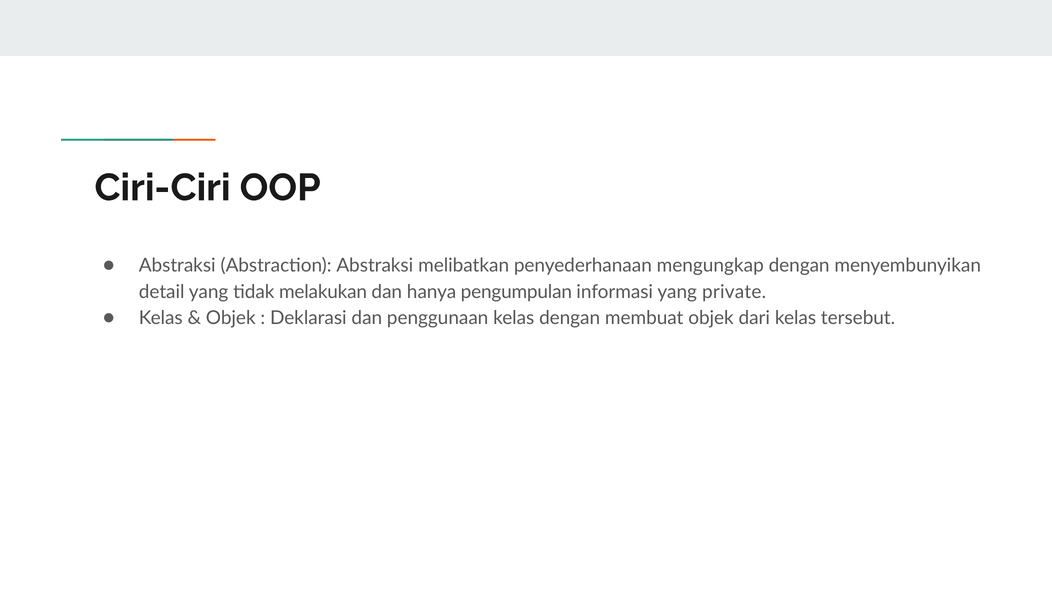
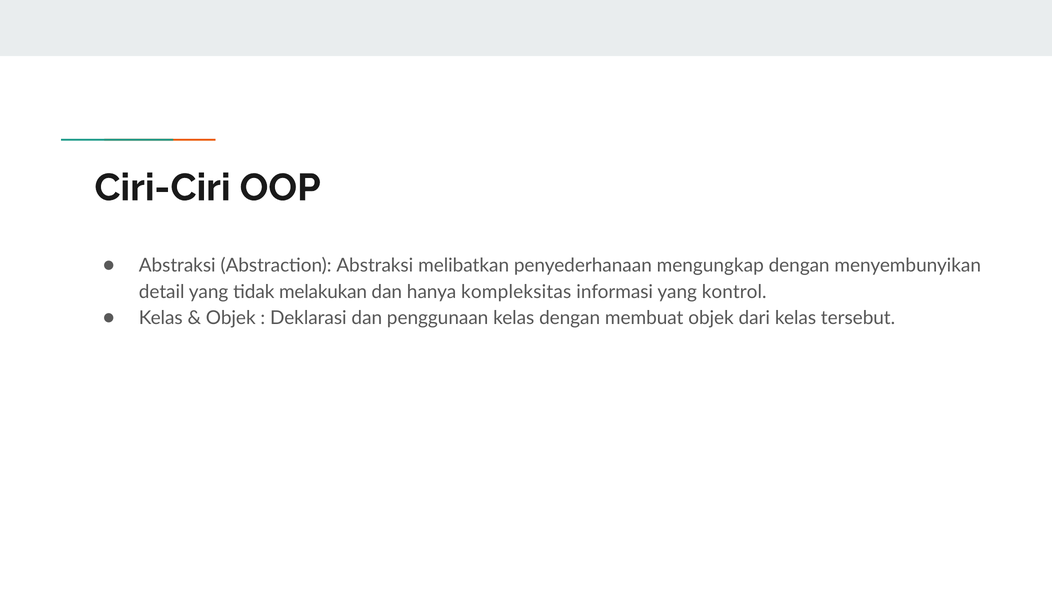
pengumpulan: pengumpulan -> kompleksitas
private: private -> kontrol
